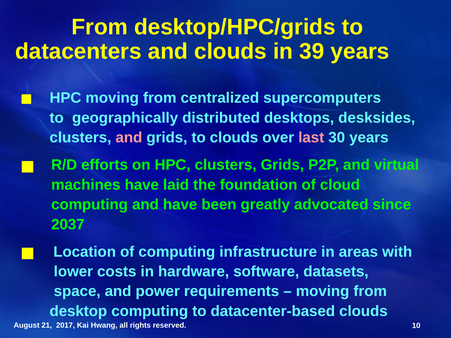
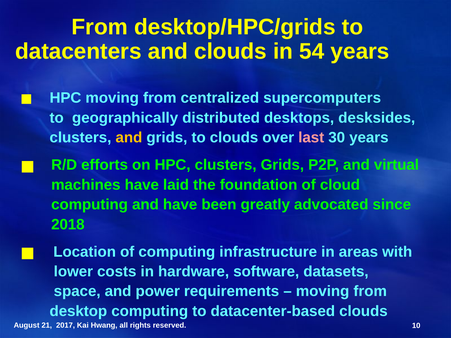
39: 39 -> 54
and at (129, 138) colour: pink -> yellow
2037: 2037 -> 2018
